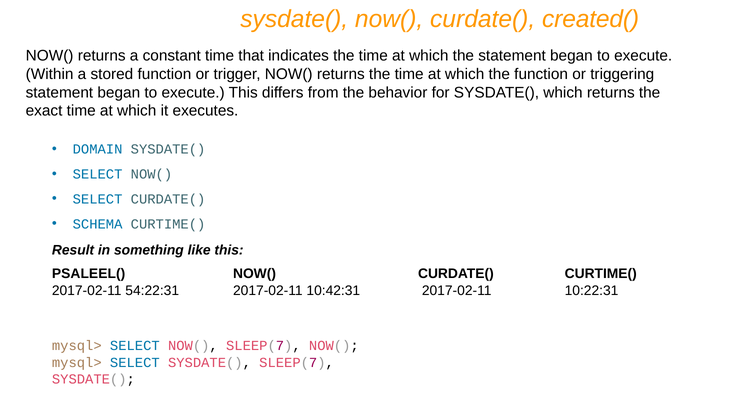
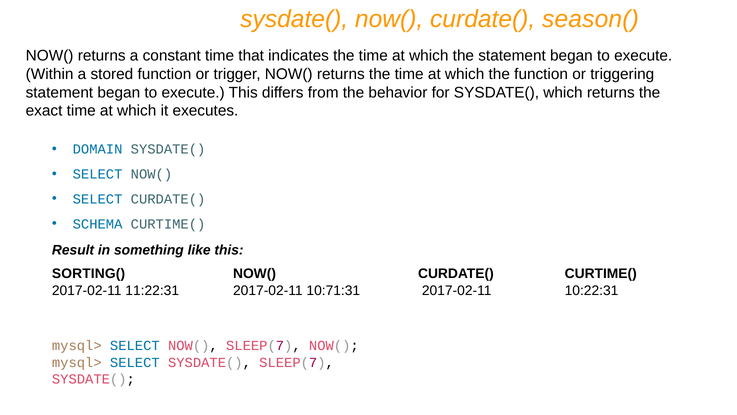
created(: created( -> season(
PSALEEL(: PSALEEL( -> SORTING(
54:22:31: 54:22:31 -> 11:22:31
10:42:31: 10:42:31 -> 10:71:31
